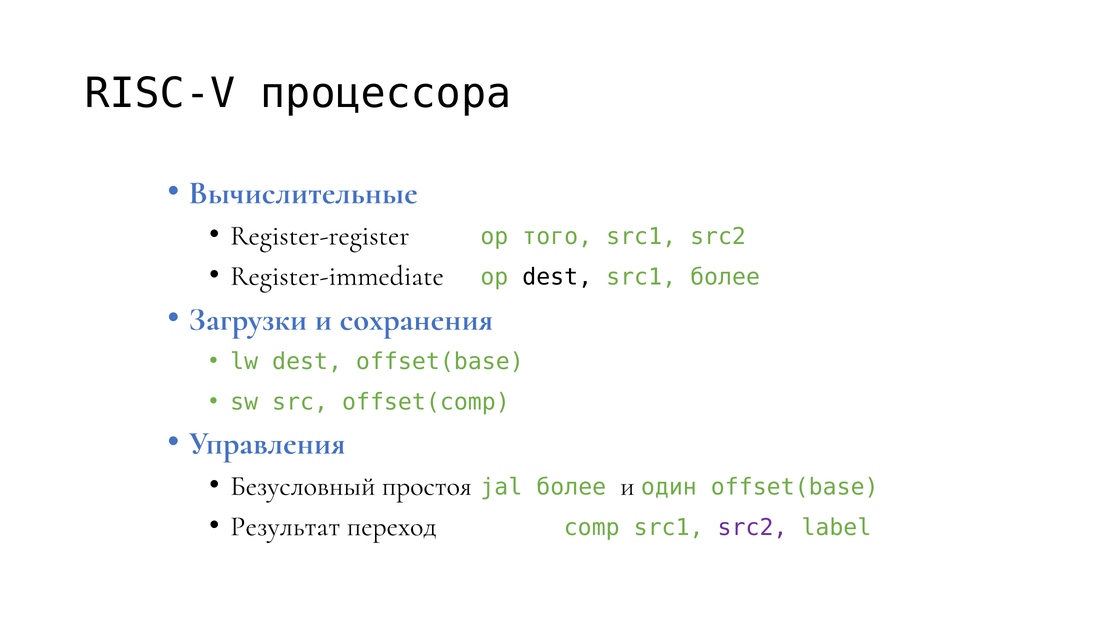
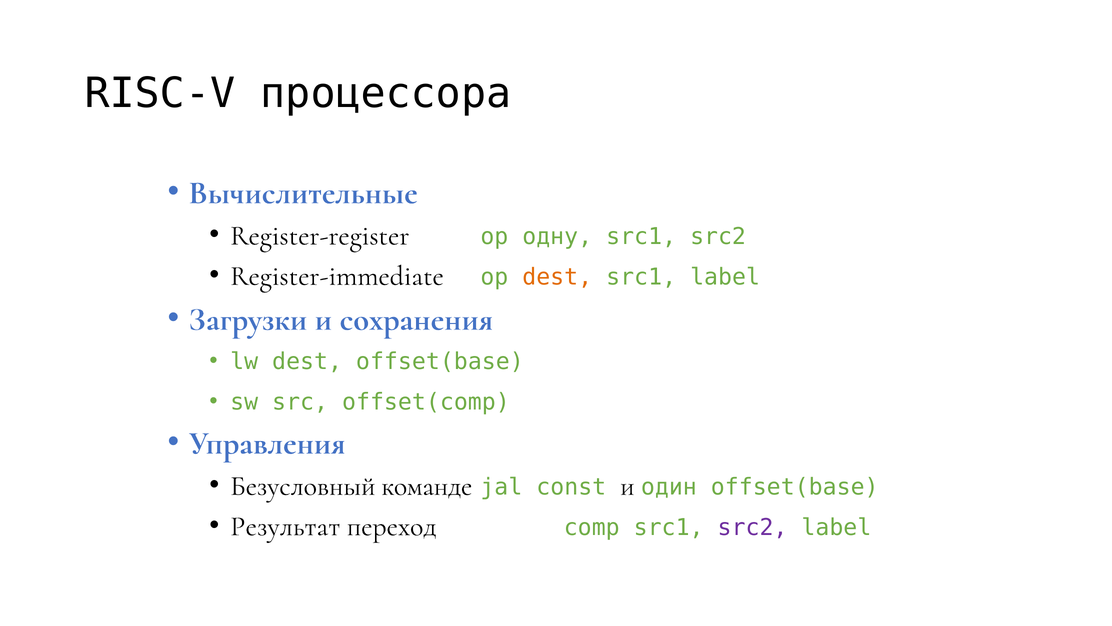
того: того -> одну
dest at (557, 277) colour: black -> orange
src1 более: более -> label
простоя: простоя -> команде
jal более: более -> const
